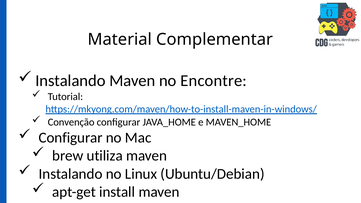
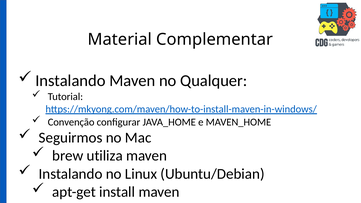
Encontre: Encontre -> Qualquer
Configurar at (71, 138): Configurar -> Seguirmos
